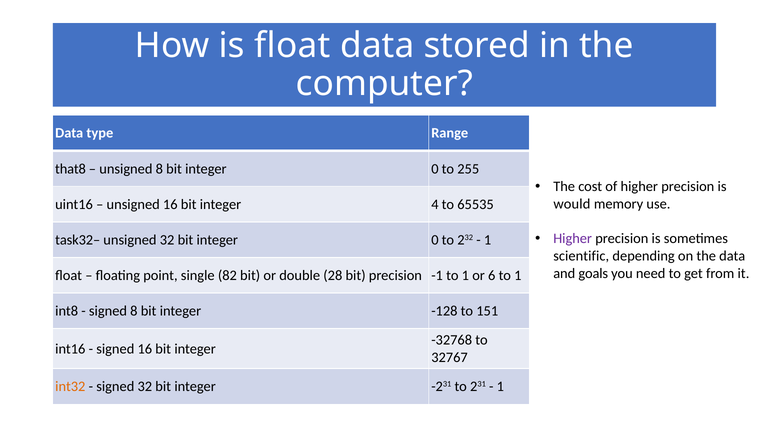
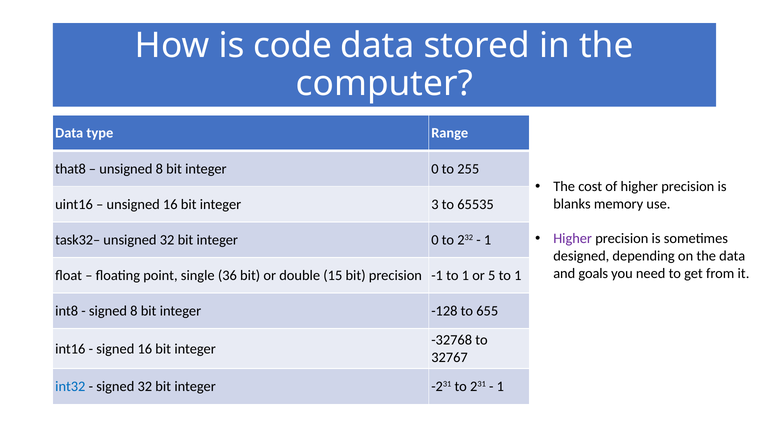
is float: float -> code
would: would -> blanks
4: 4 -> 3
scientific: scientific -> designed
82: 82 -> 36
28: 28 -> 15
6: 6 -> 5
151: 151 -> 655
int32 colour: orange -> blue
